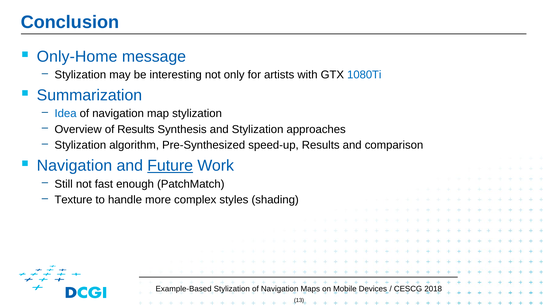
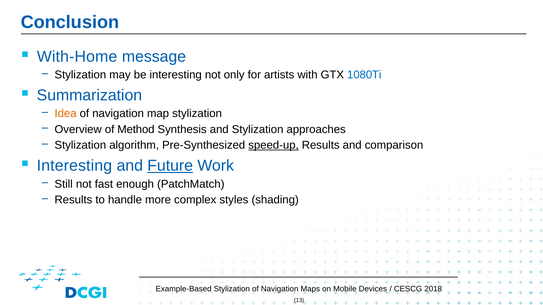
Only-Home: Only-Home -> With-Home
Idea colour: blue -> orange
of Results: Results -> Method
speed-up underline: none -> present
Navigation at (74, 166): Navigation -> Interesting
Texture at (73, 200): Texture -> Results
